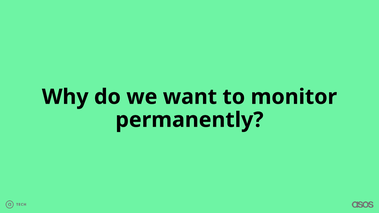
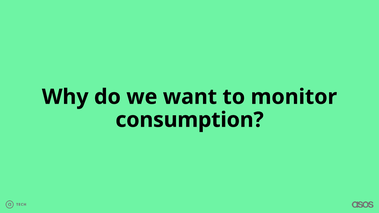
permanently: permanently -> consumption
